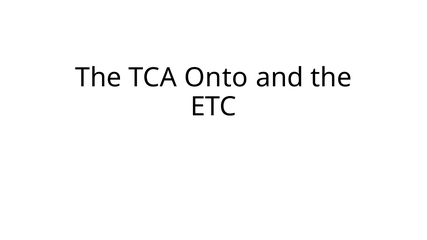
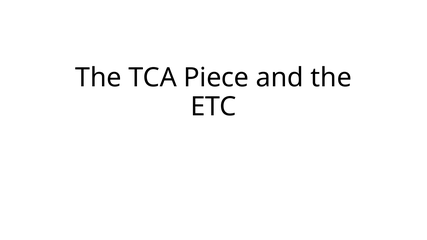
Onto: Onto -> Piece
